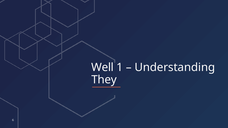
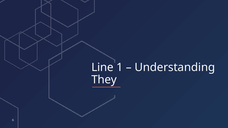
Well: Well -> Line
